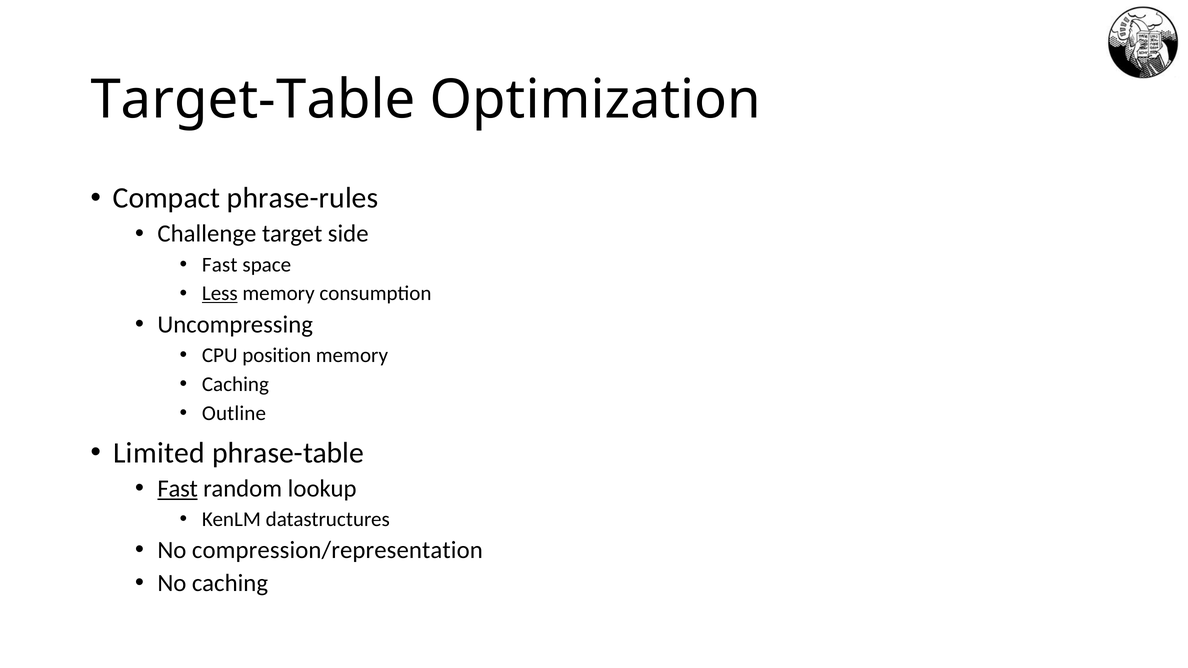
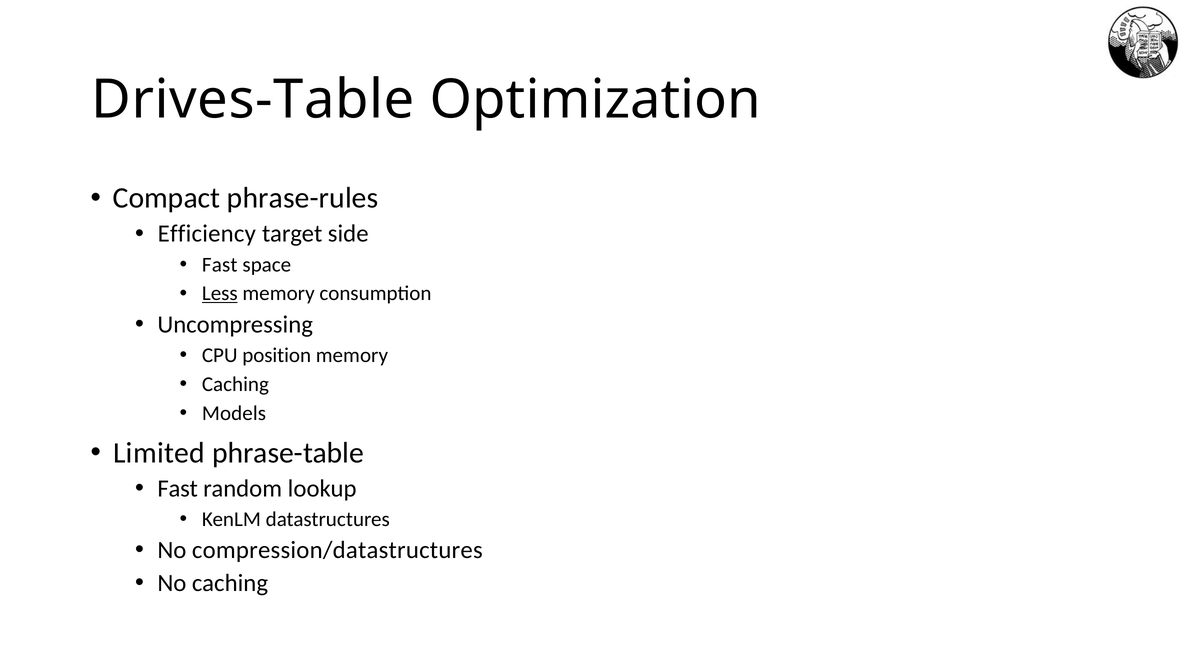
Target-Table: Target-Table -> Drives-Table
Challenge: Challenge -> Efficiency
Outline: Outline -> Models
Fast at (178, 489) underline: present -> none
compression/representation: compression/representation -> compression/datastructures
